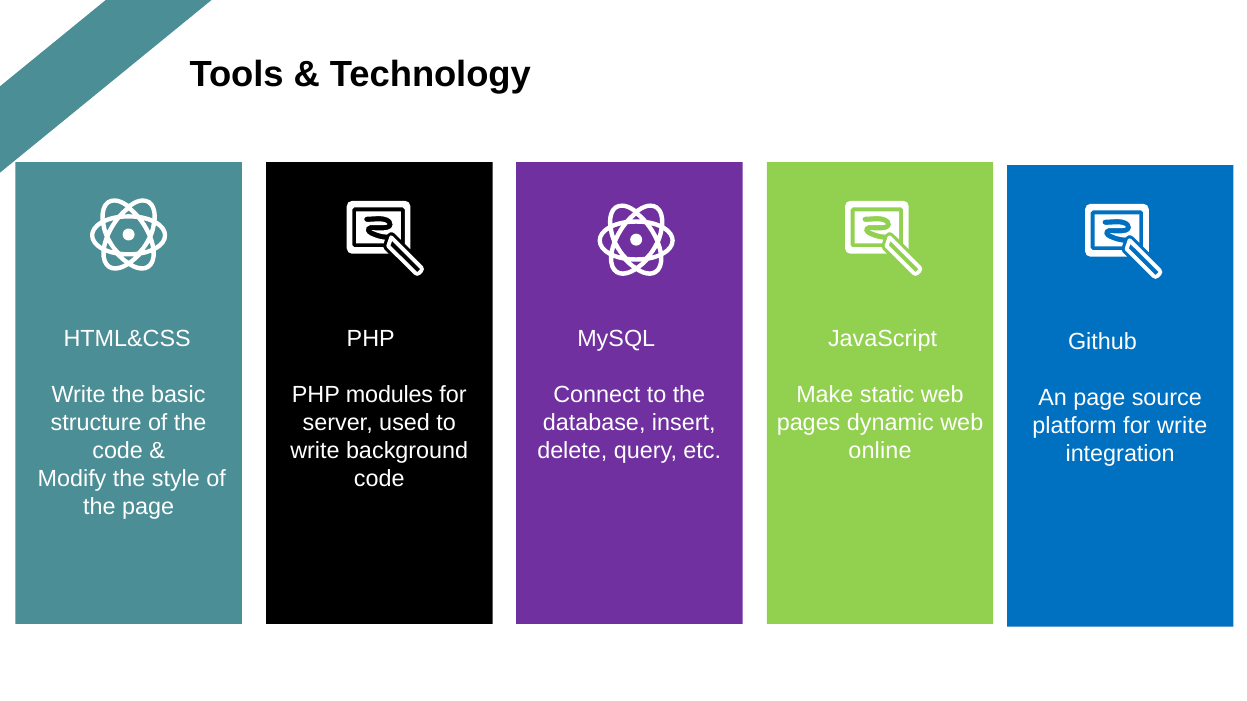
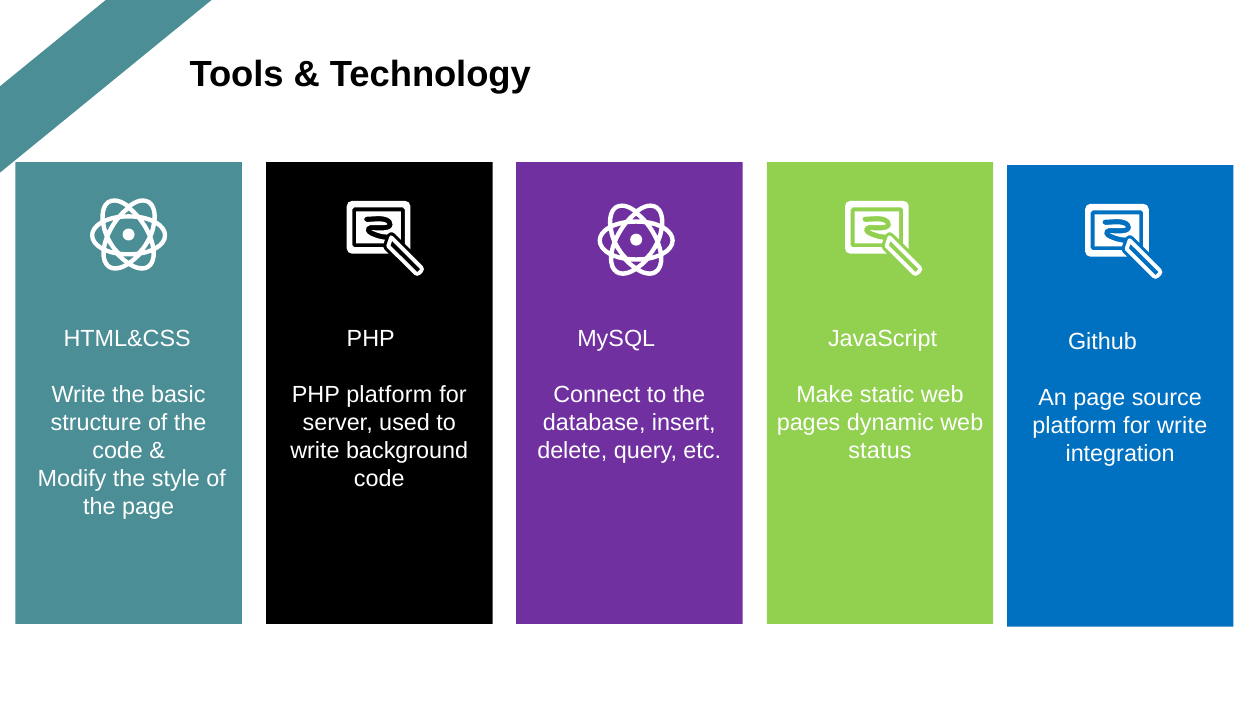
PHP modules: modules -> platform
online: online -> status
